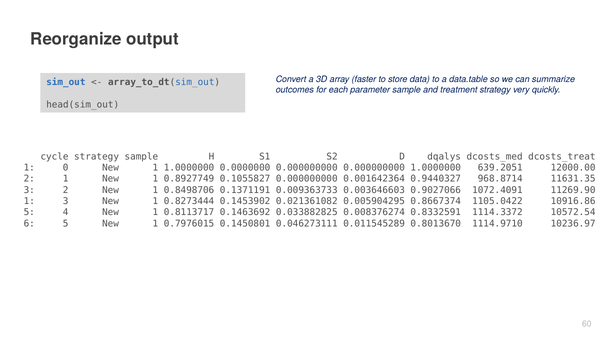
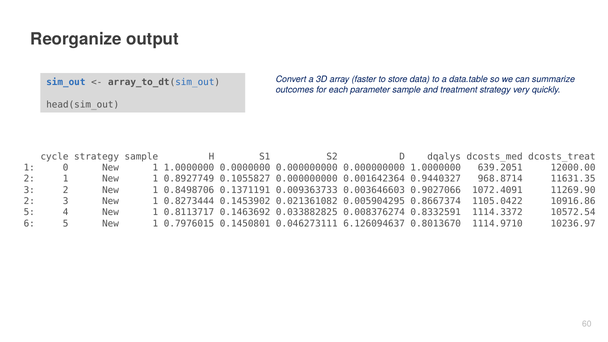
1 at (29, 201): 1 -> 2
0.011545289: 0.011545289 -> 6.126094637
